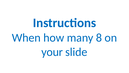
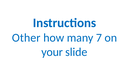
When: When -> Other
8: 8 -> 7
